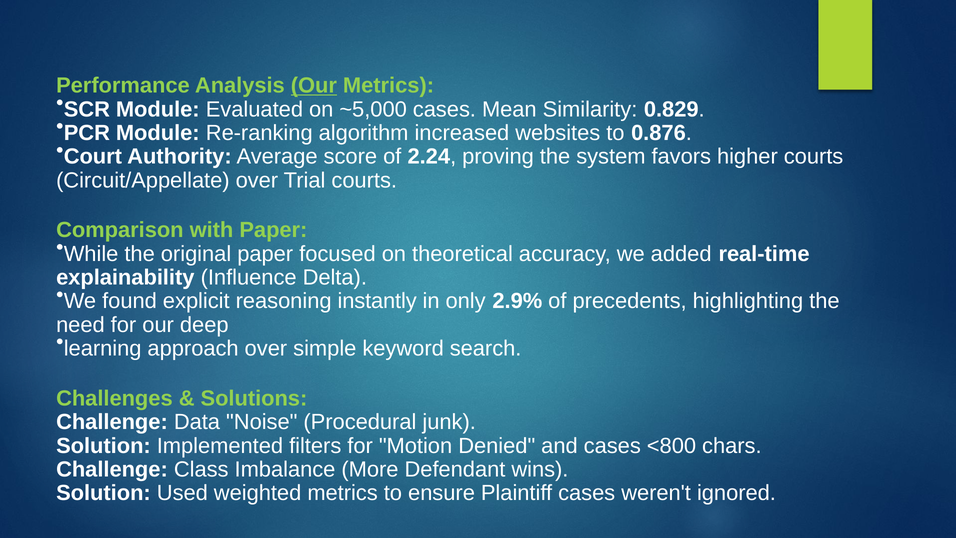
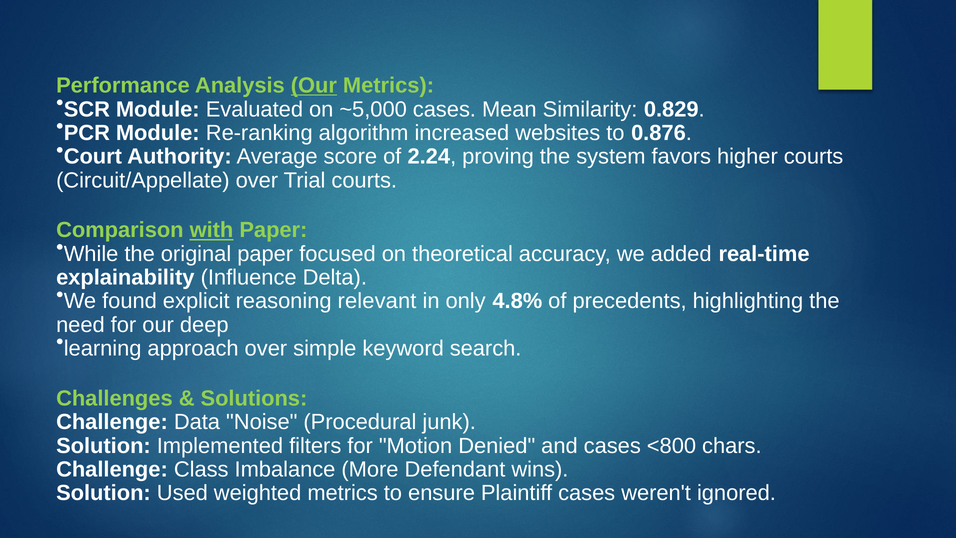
with underline: none -> present
instantly: instantly -> relevant
2.9%: 2.9% -> 4.8%
